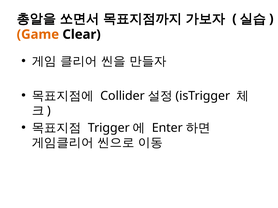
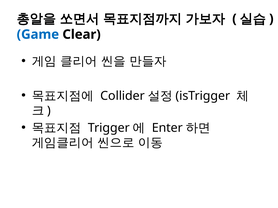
Game colour: orange -> blue
